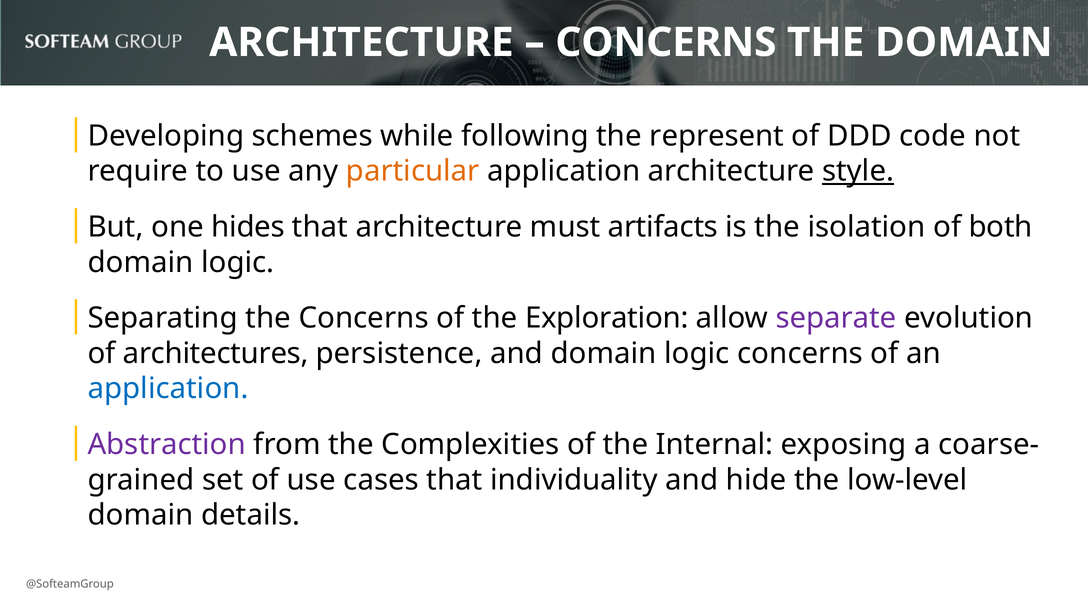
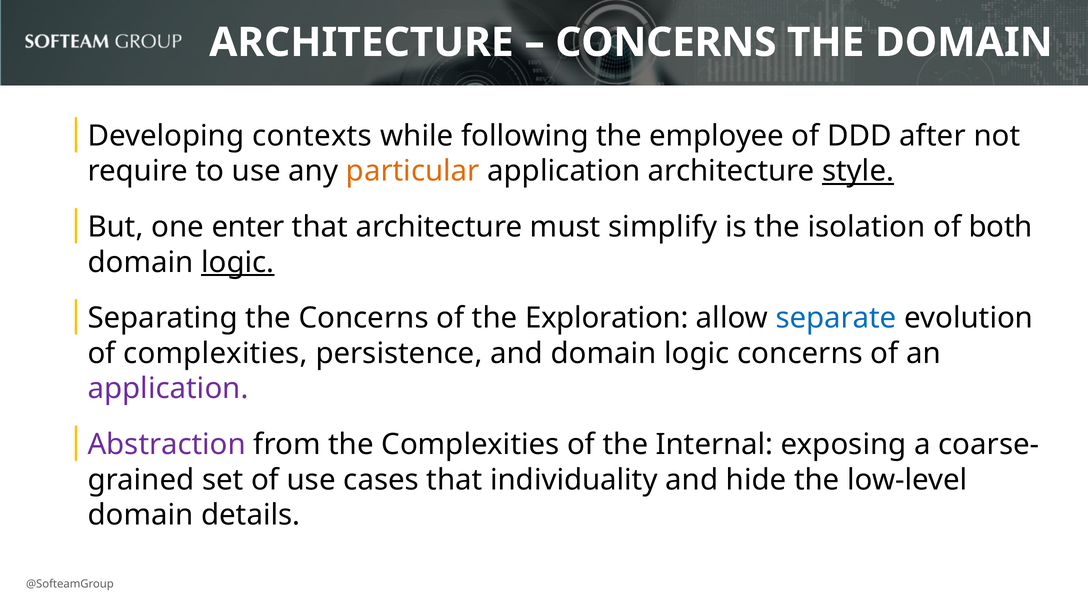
schemes: schemes -> contexts
represent: represent -> employee
code: code -> after
hides: hides -> enter
artifacts: artifacts -> simplify
logic at (238, 262) underline: none -> present
separate colour: purple -> blue
of architectures: architectures -> complexities
application at (168, 389) colour: blue -> purple
